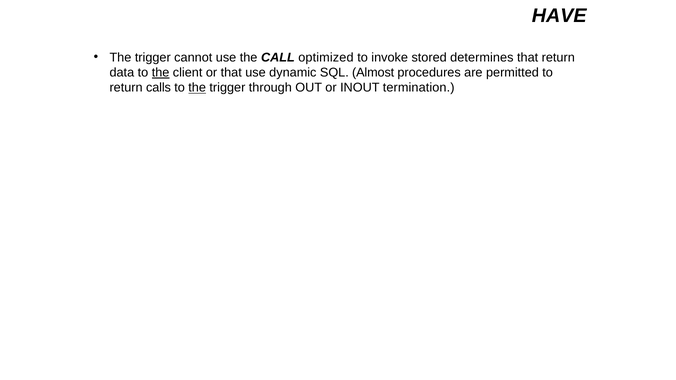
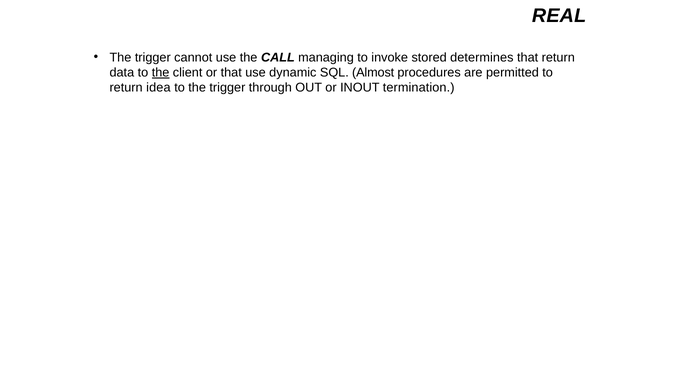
HAVE: HAVE -> REAL
optimized: optimized -> managing
calls: calls -> idea
the at (197, 88) underline: present -> none
